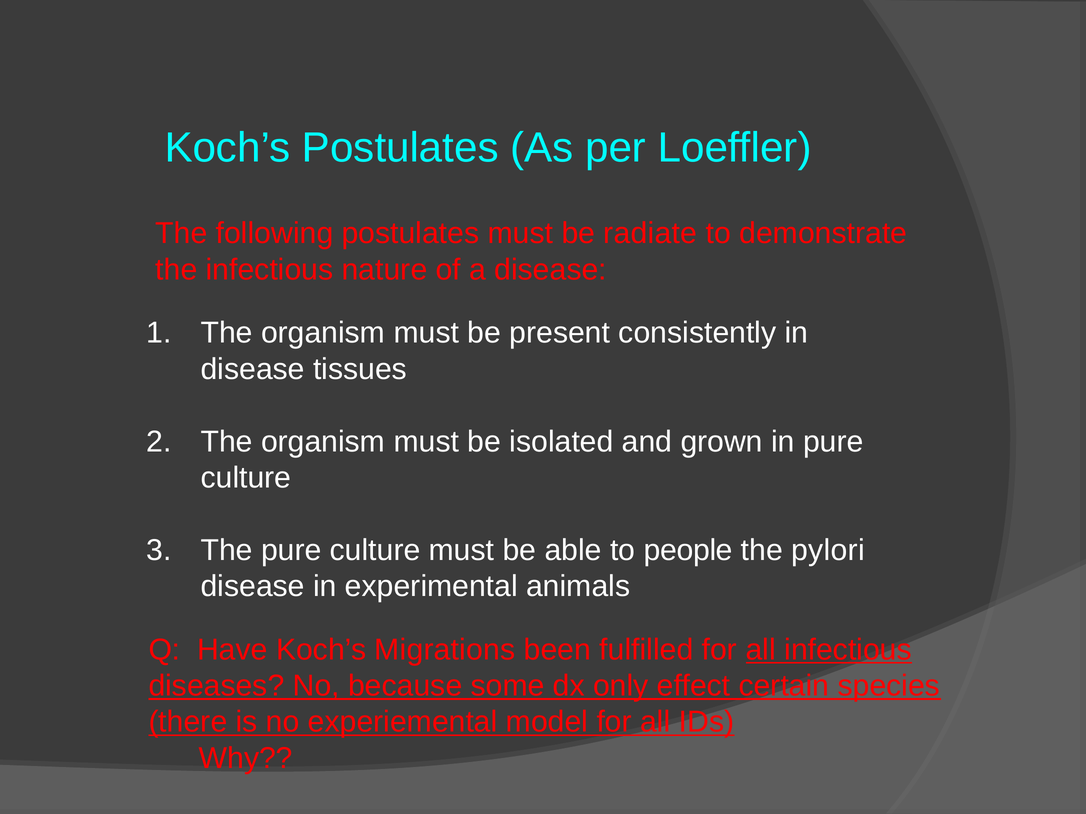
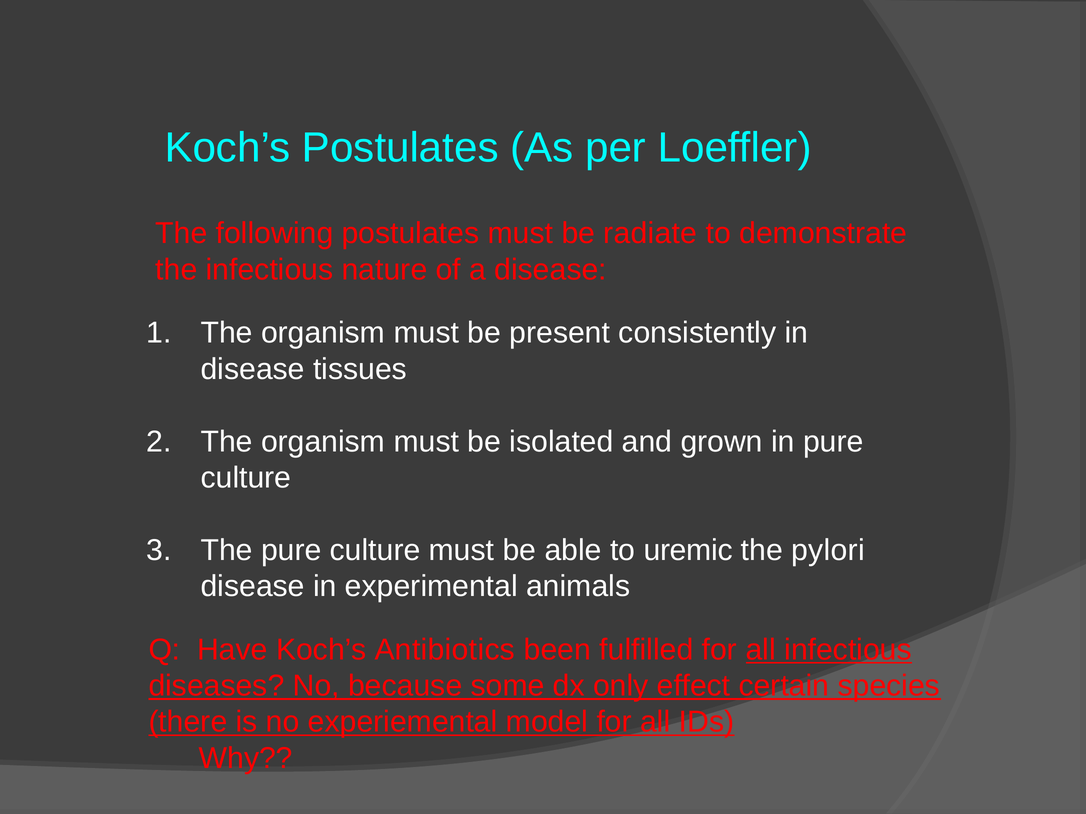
people: people -> uremic
Migrations: Migrations -> Antibiotics
